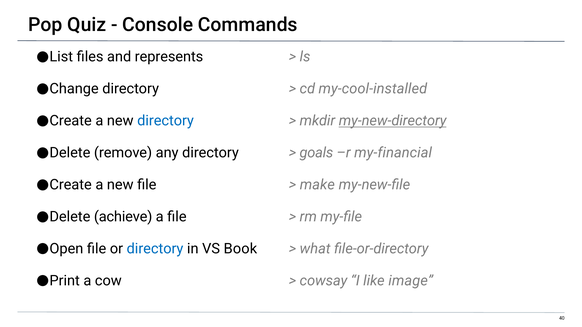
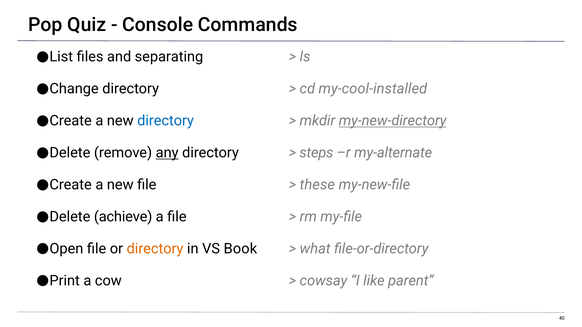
represents: represents -> separating
any underline: none -> present
goals: goals -> steps
my-financial: my-financial -> my-alternate
make: make -> these
directory at (155, 249) colour: blue -> orange
image: image -> parent
